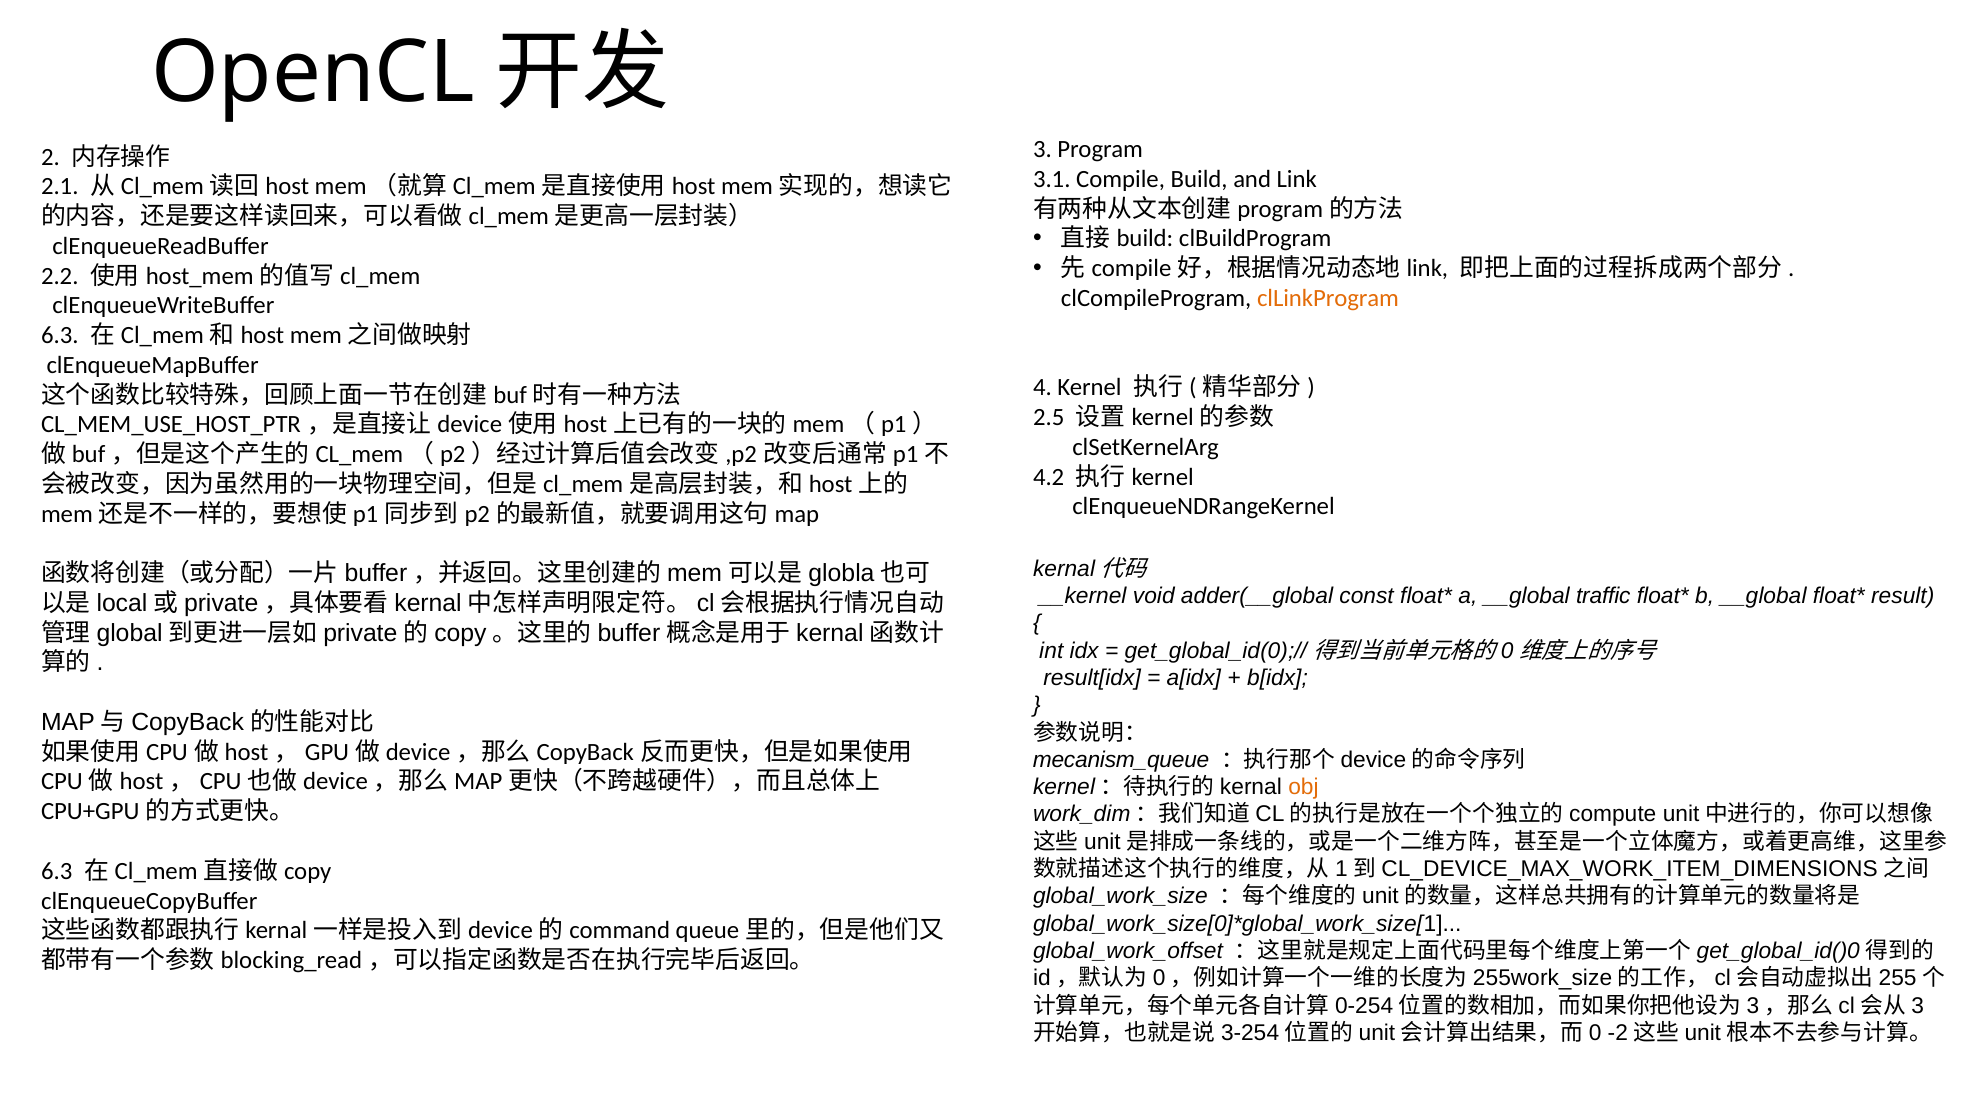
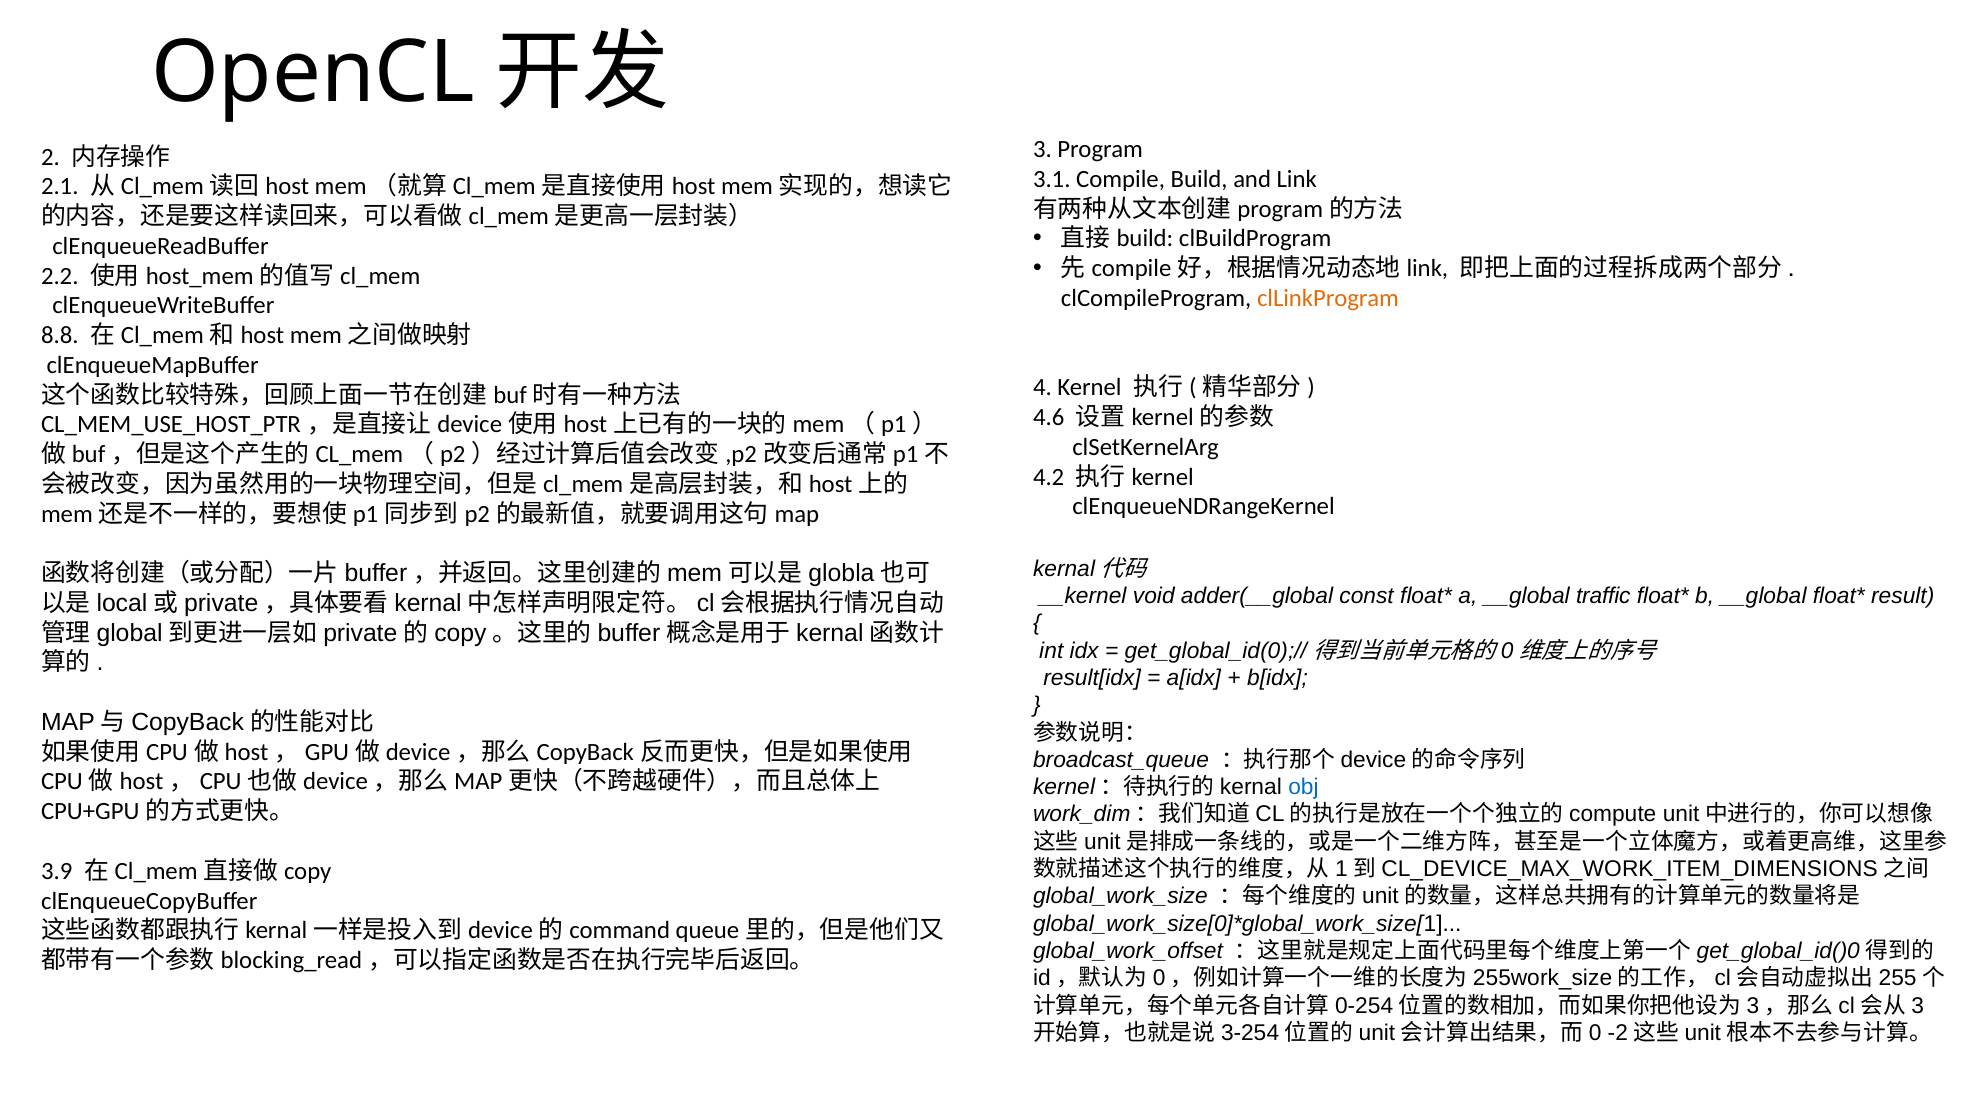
6.3 at (60, 335): 6.3 -> 8.8
2.5: 2.5 -> 4.6
mecanism_queue: mecanism_queue -> broadcast_queue
obj colour: orange -> blue
6.3 at (57, 871): 6.3 -> 3.9
